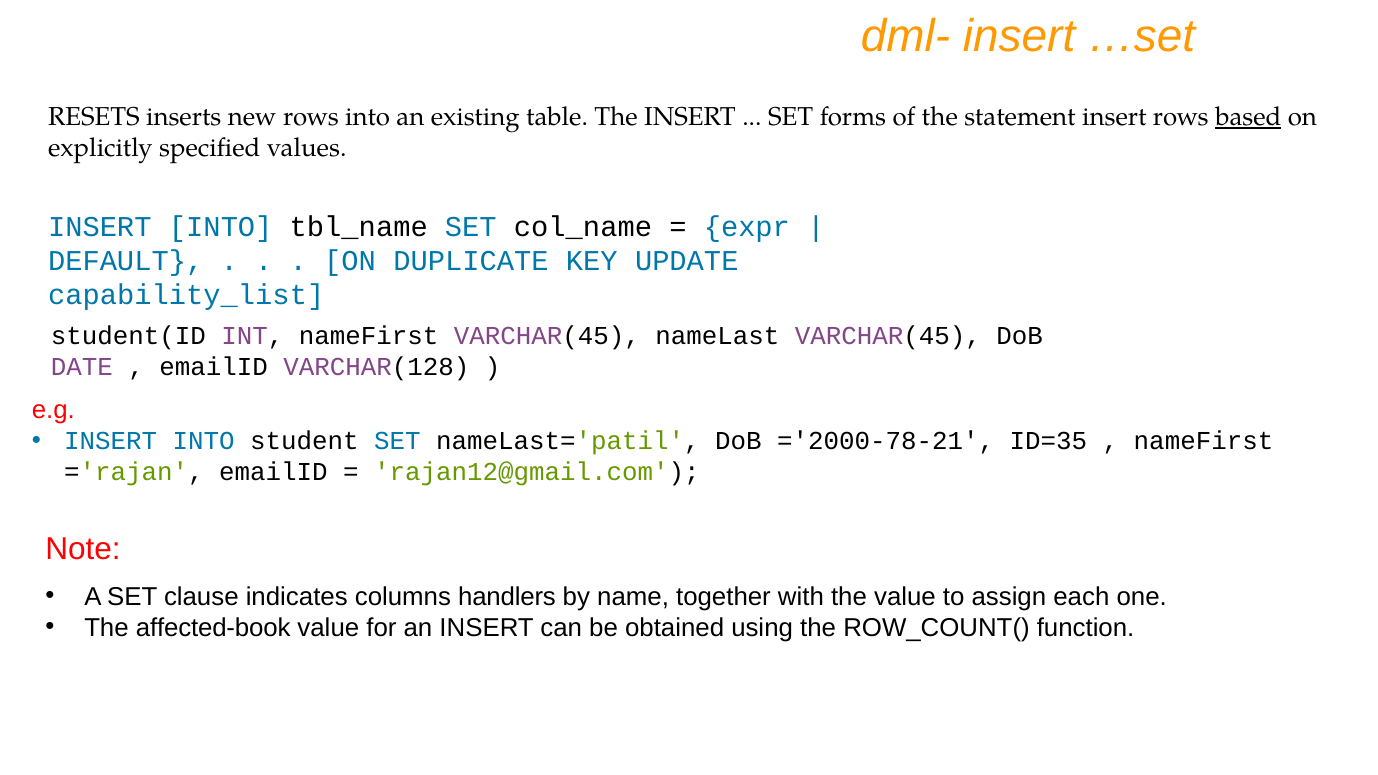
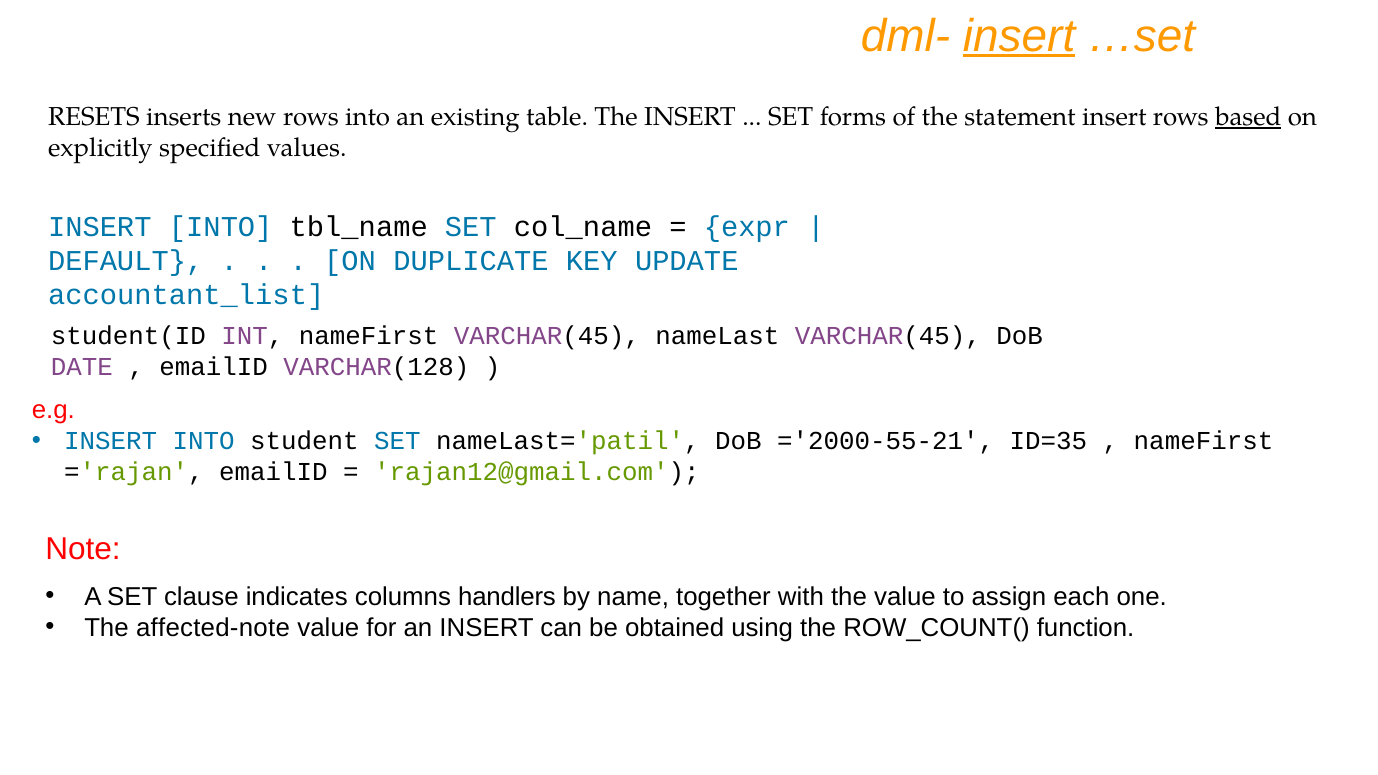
insert at (1019, 36) underline: none -> present
capability_list: capability_list -> accountant_list
='2000-78-21: ='2000-78-21 -> ='2000-55-21
affected-book: affected-book -> affected-note
